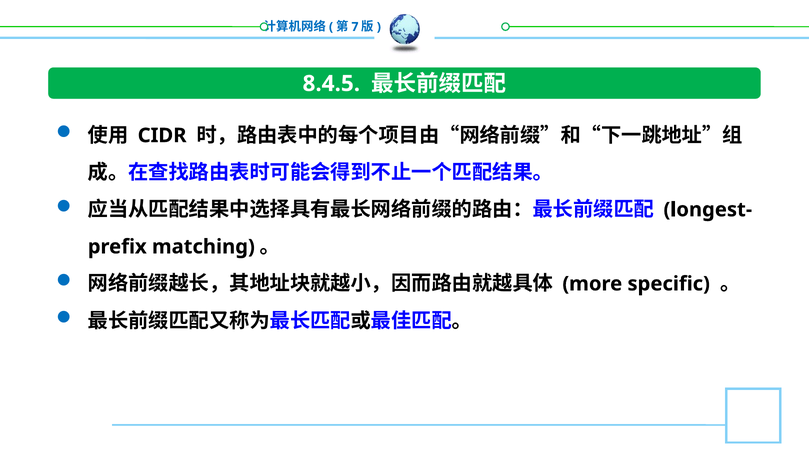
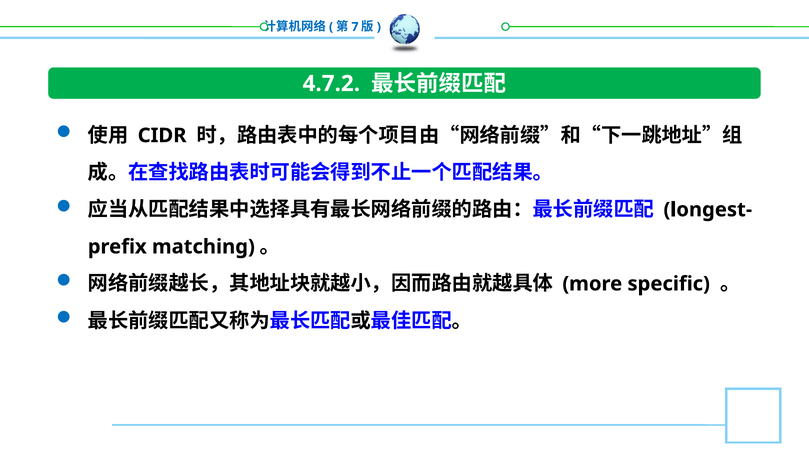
8.4.5: 8.4.5 -> 4.7.2
